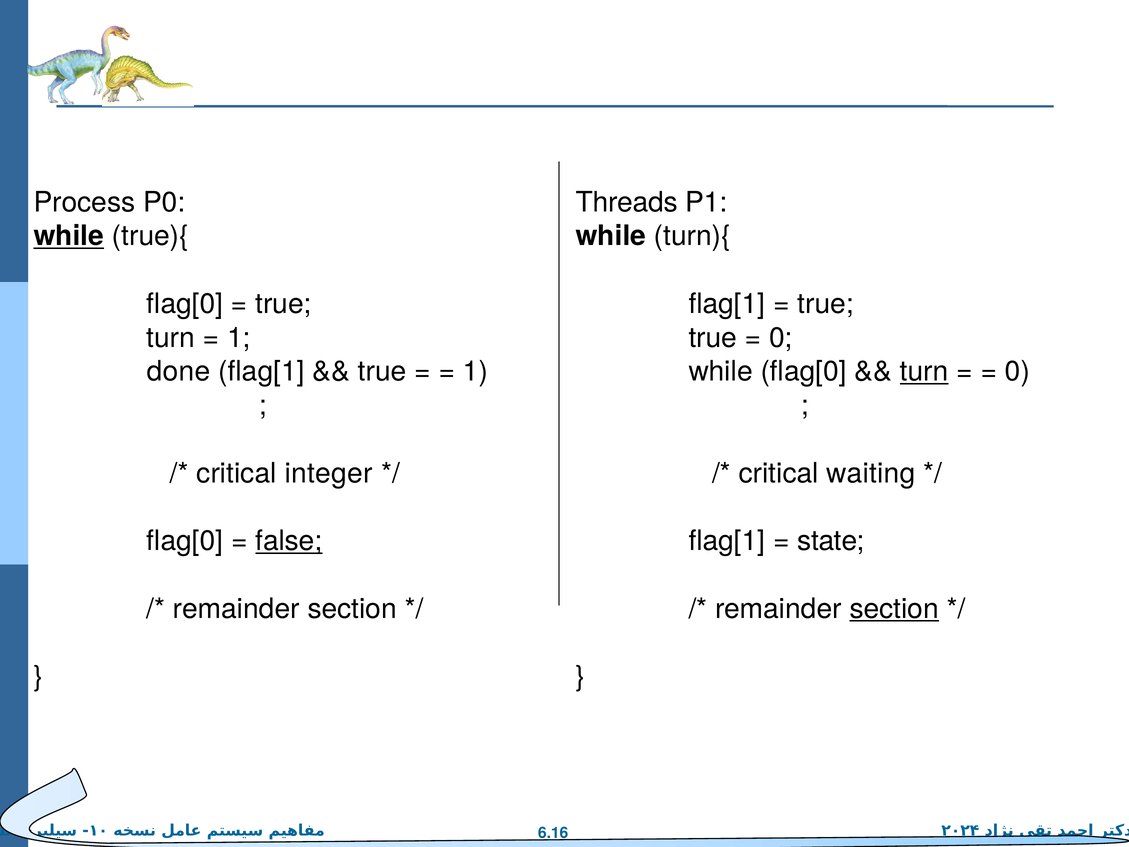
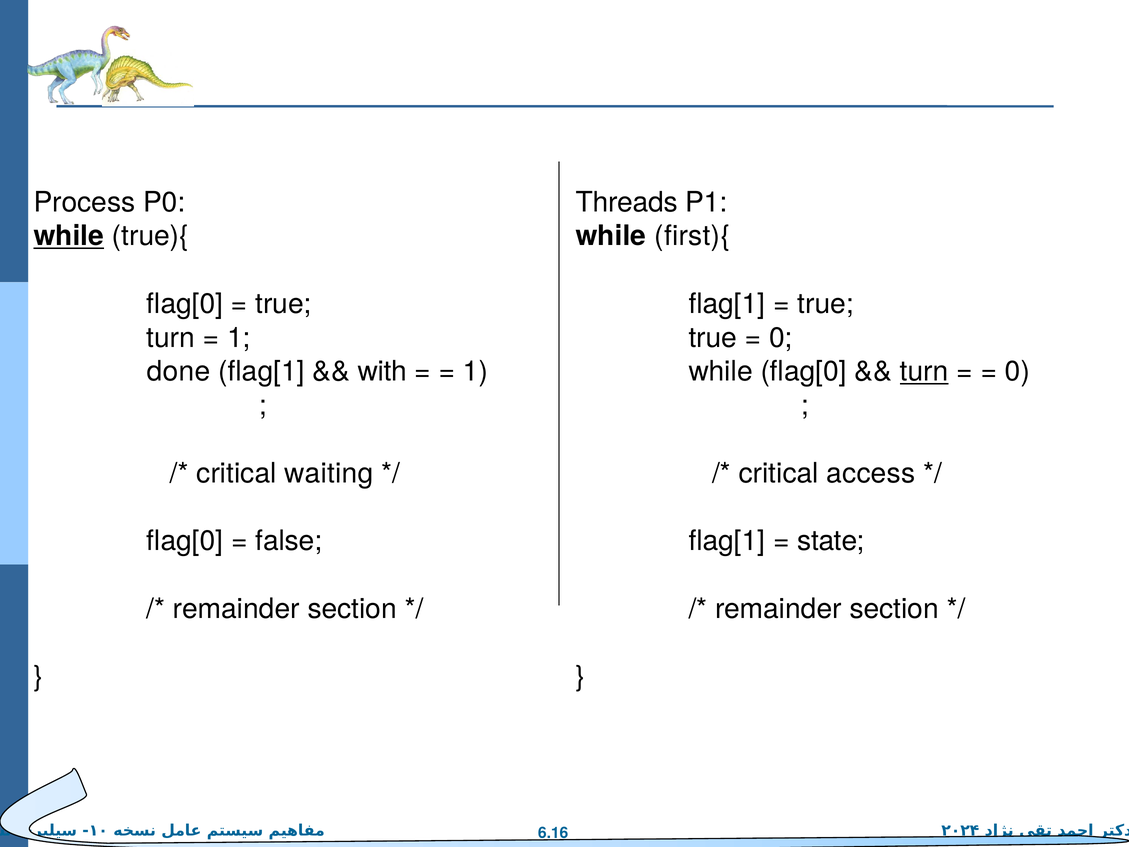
turn){: turn){ -> first){
true at (382, 371): true -> with
integer: integer -> waiting
waiting: waiting -> access
false underline: present -> none
section at (894, 609) underline: present -> none
